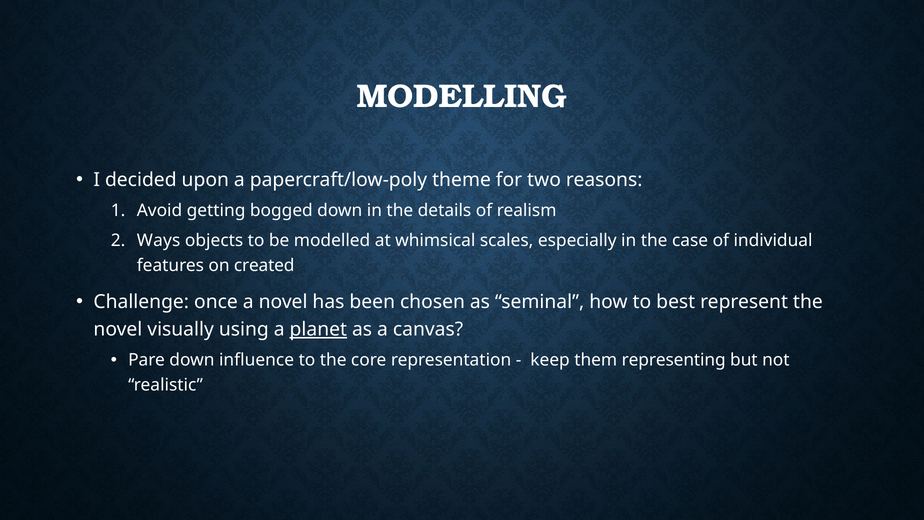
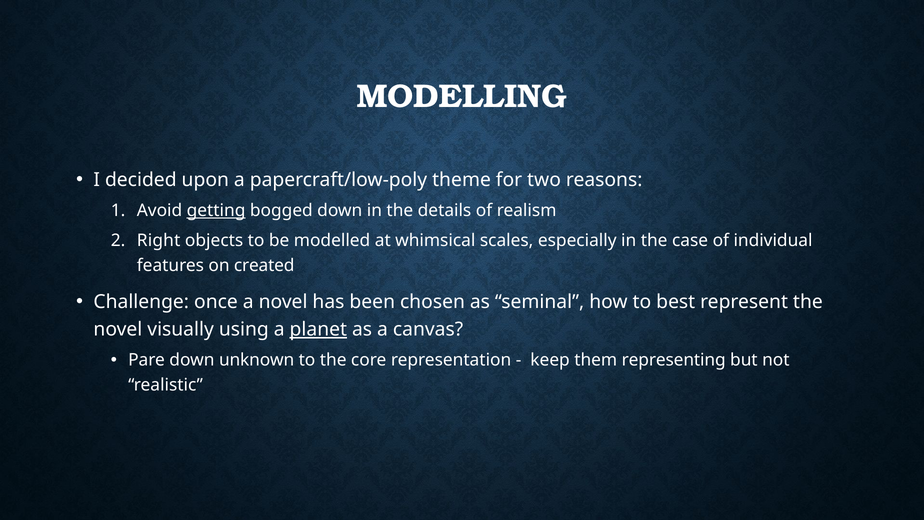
getting underline: none -> present
Ways: Ways -> Right
influence: influence -> unknown
